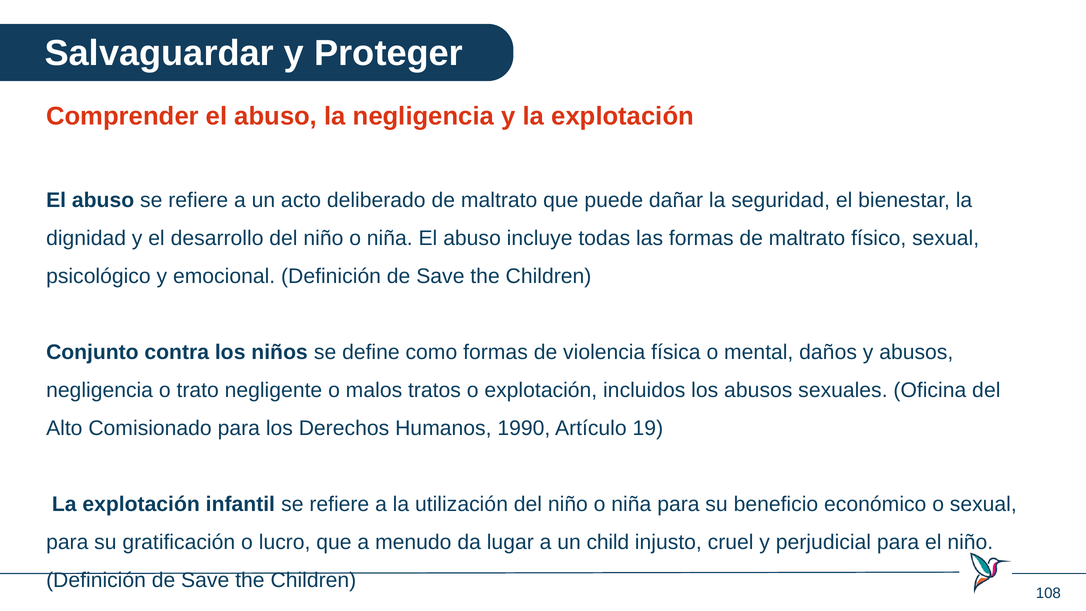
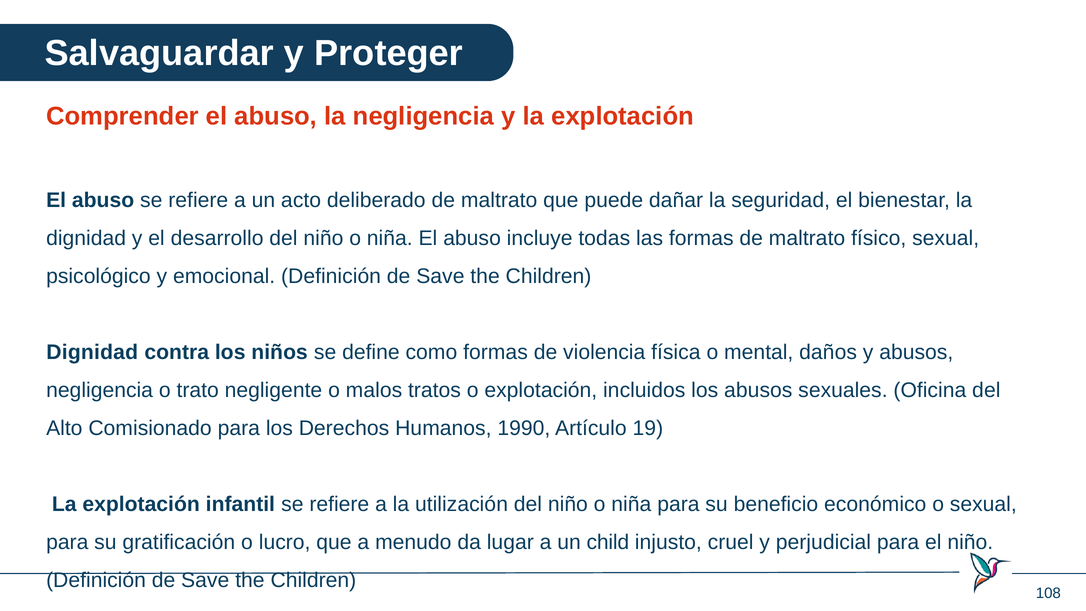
Conjunto at (92, 352): Conjunto -> Dignidad
